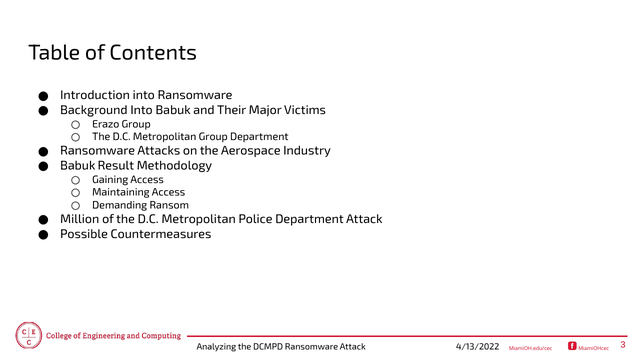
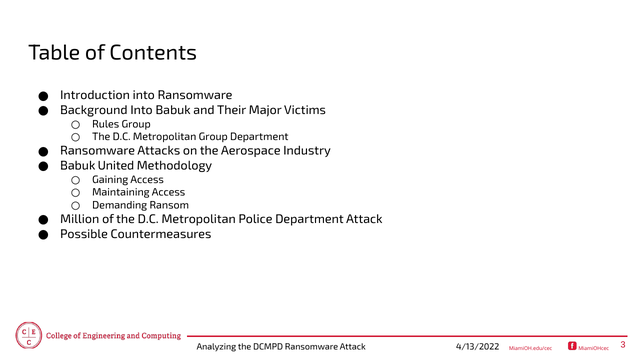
Erazo: Erazo -> Rules
Result: Result -> United
